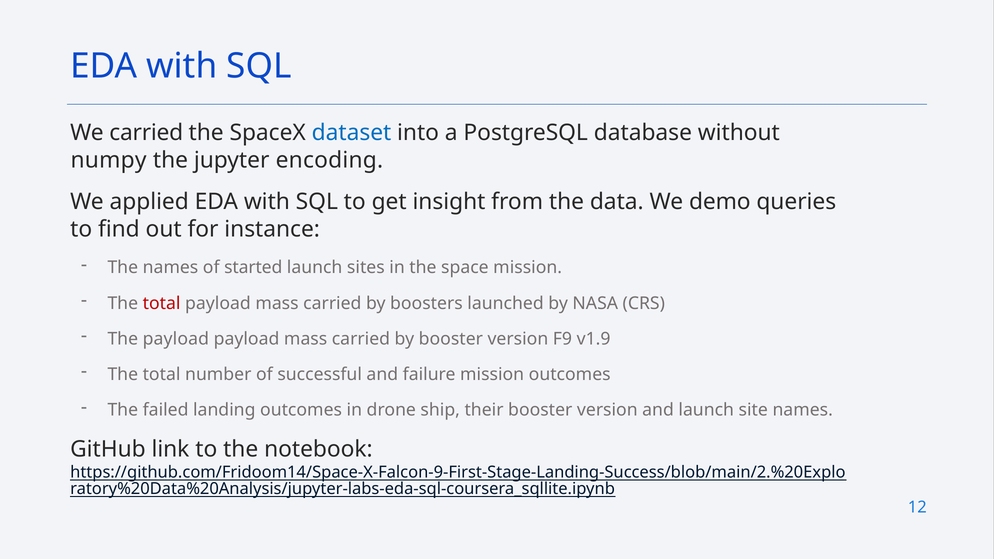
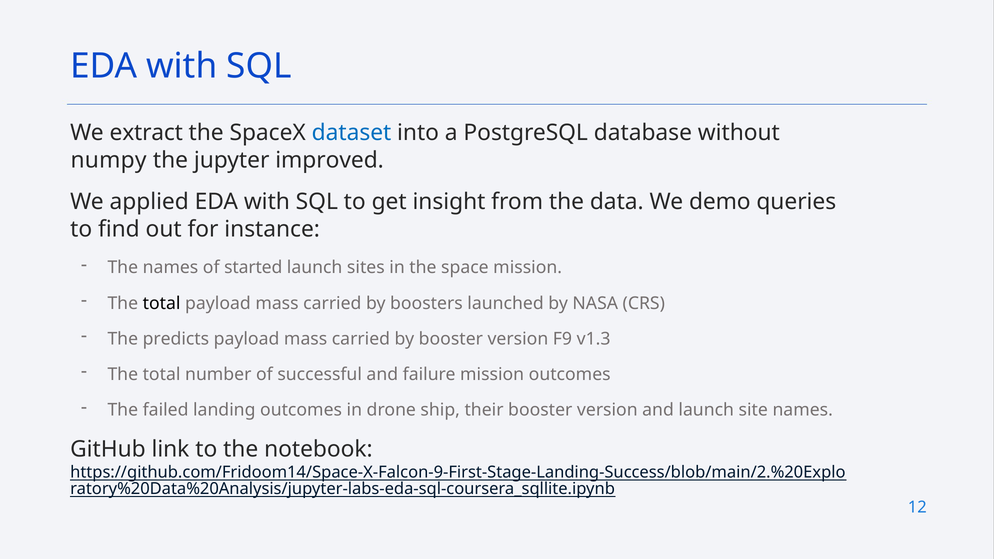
We carried: carried -> extract
encoding: encoding -> improved
total at (162, 303) colour: red -> black
The payload: payload -> predicts
v1.9: v1.9 -> v1.3
